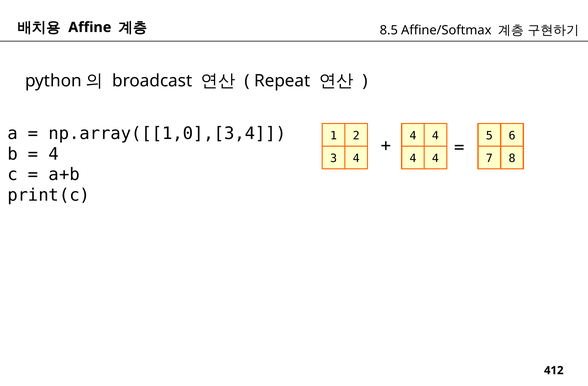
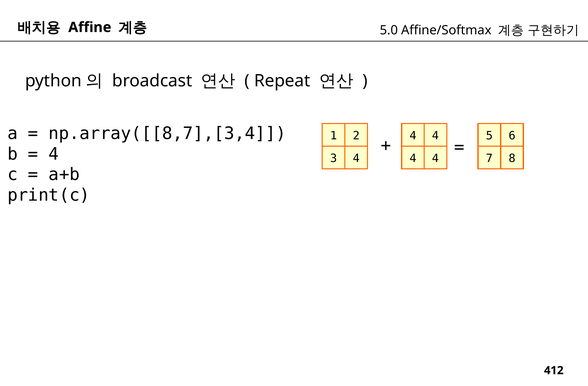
8.5: 8.5 -> 5.0
np.array([[1,0],[3,4: np.array([[1,0],[3,4 -> np.array([[8,7],[3,4
